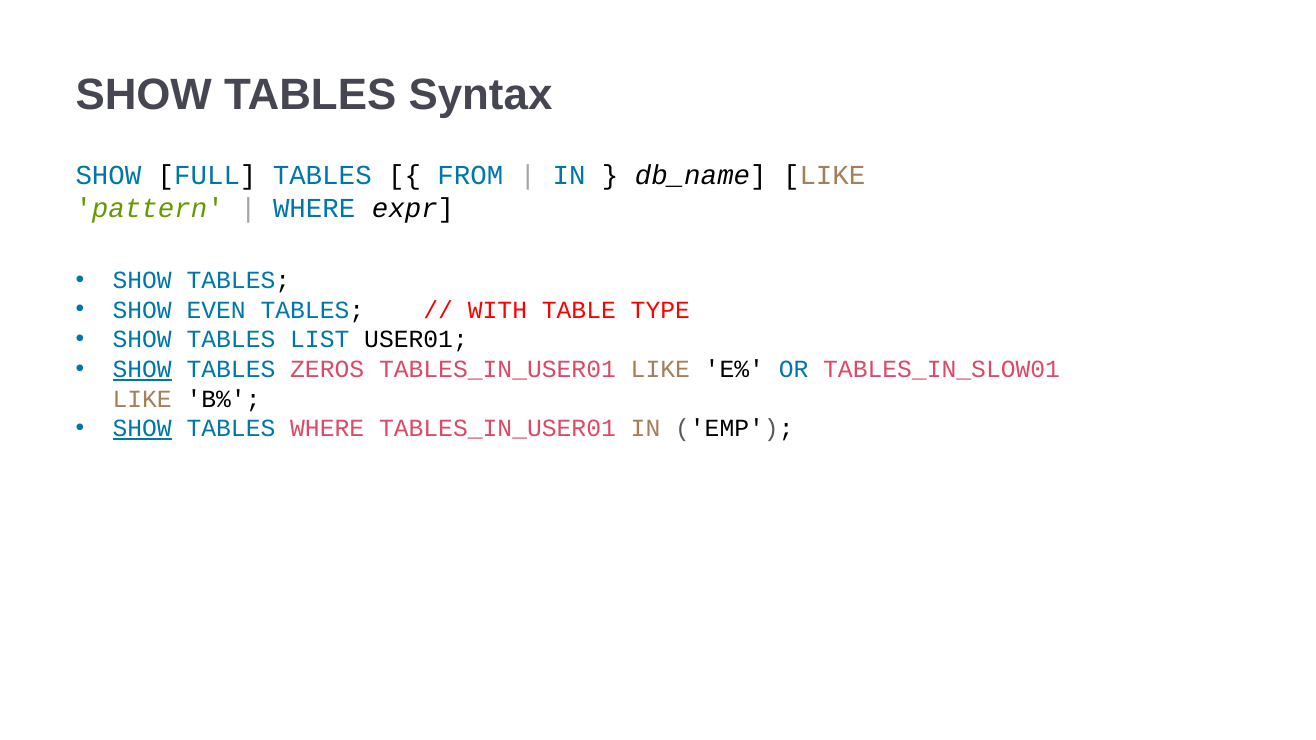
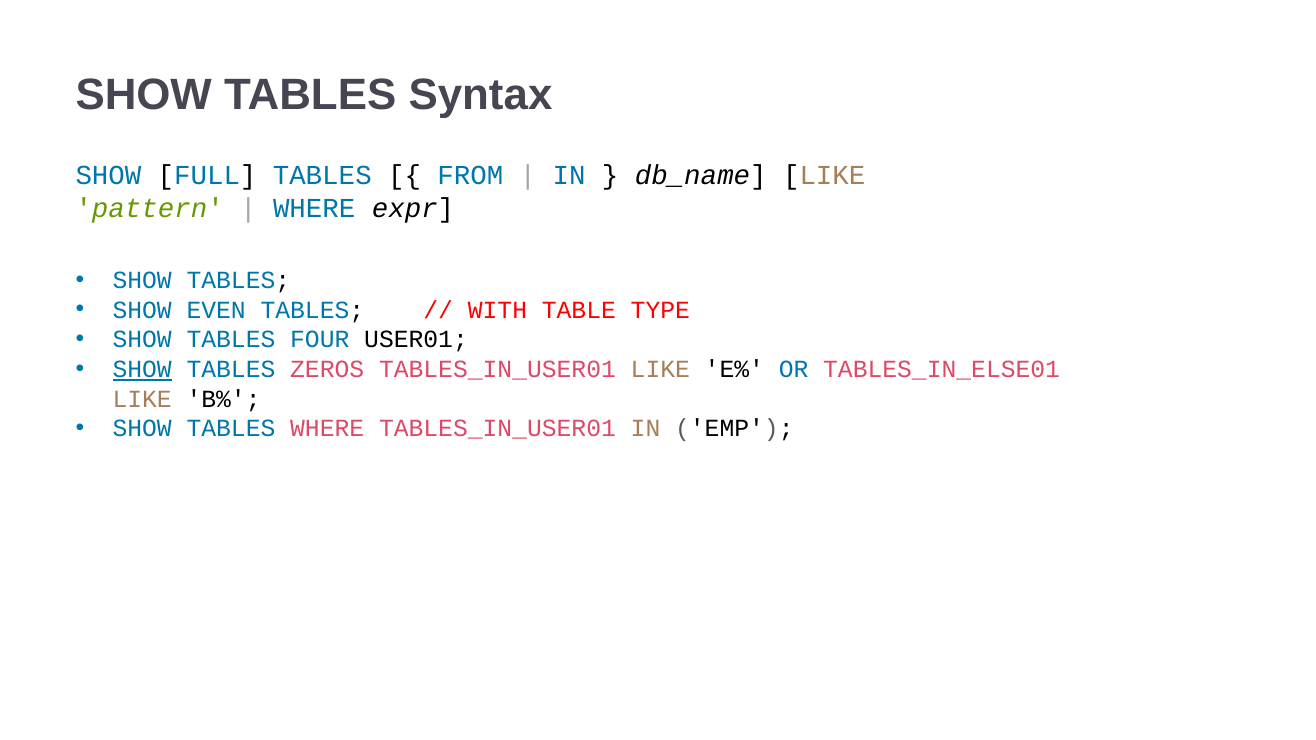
LIST: LIST -> FOUR
TABLES_IN_SLOW01: TABLES_IN_SLOW01 -> TABLES_IN_ELSE01
SHOW at (142, 429) underline: present -> none
